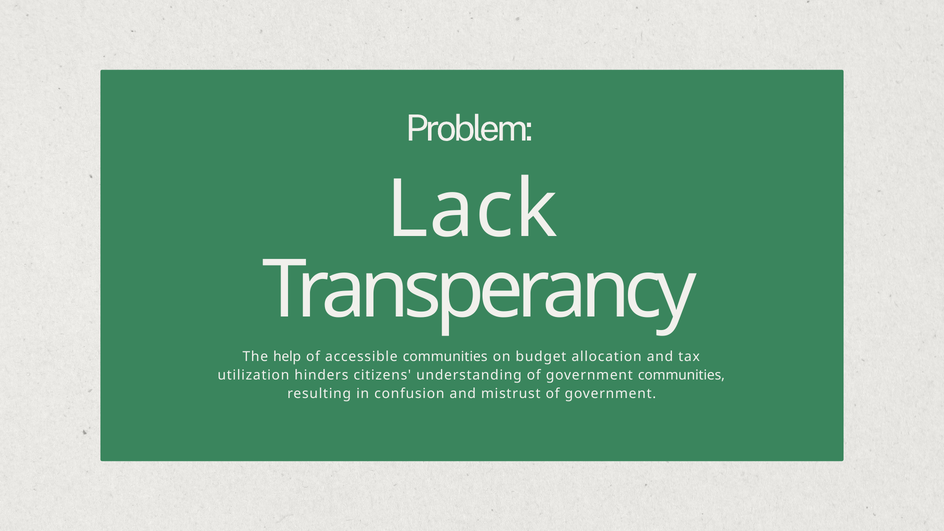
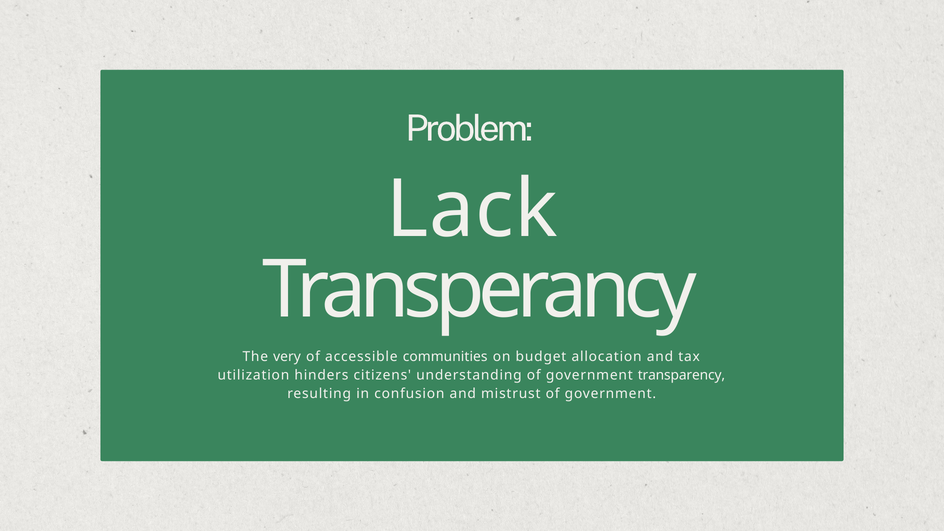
help: help -> very
government communities: communities -> transparency
